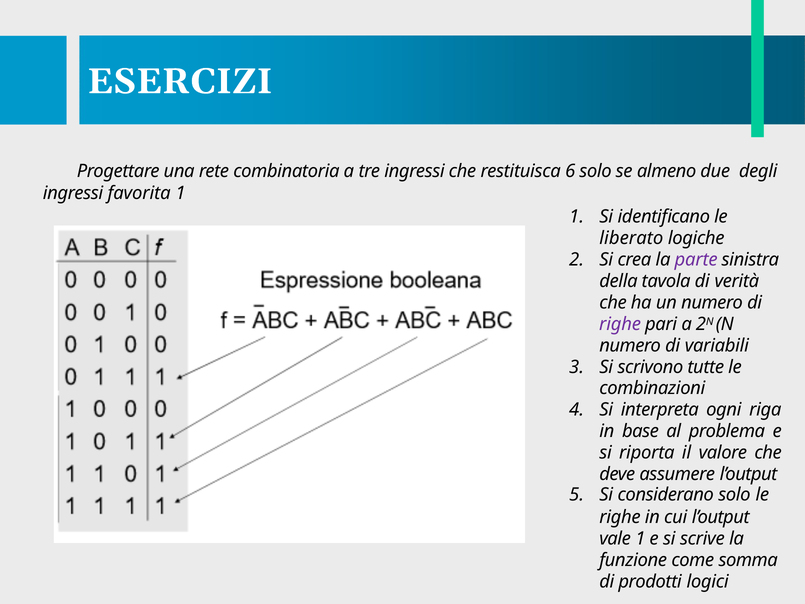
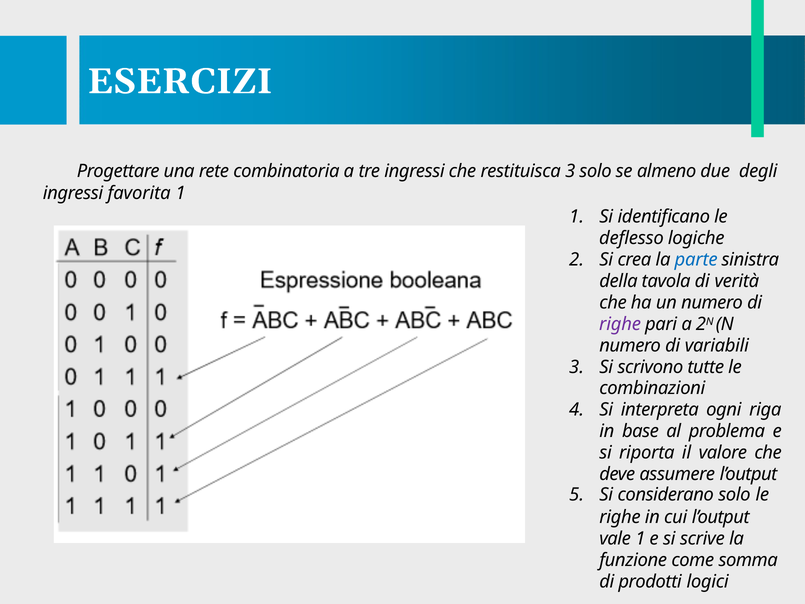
restituisca 6: 6 -> 3
liberato: liberato -> deflesso
parte colour: purple -> blue
